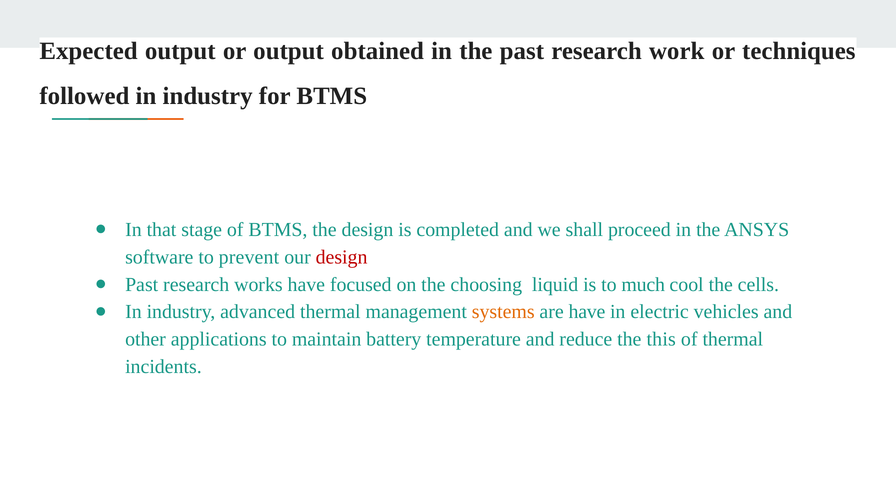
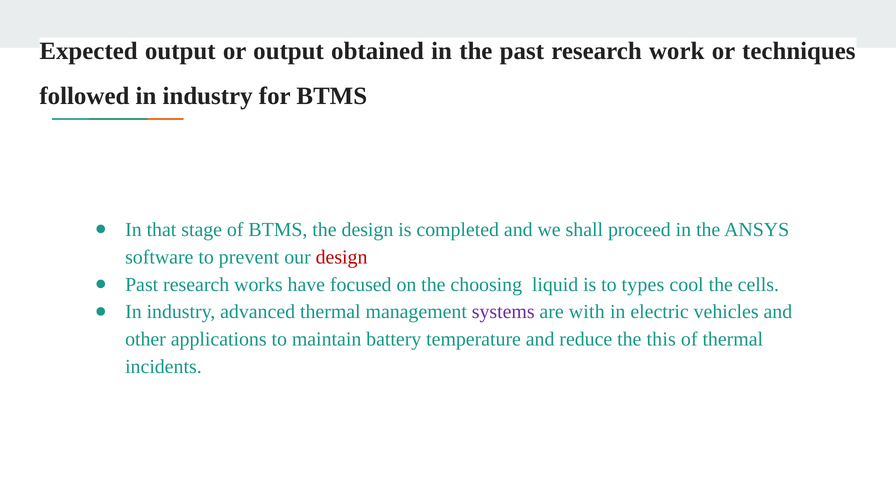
much: much -> types
systems colour: orange -> purple
are have: have -> with
